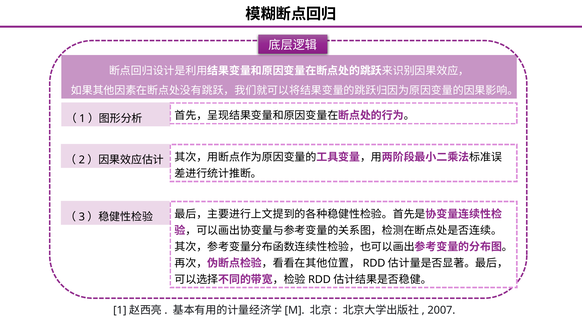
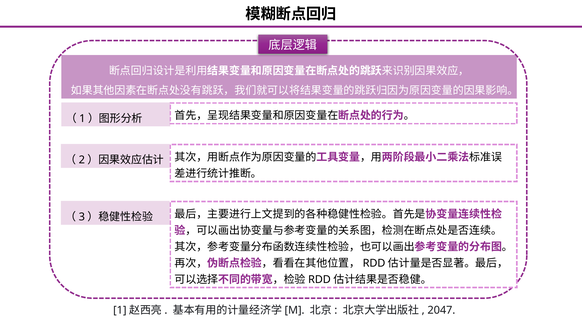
2007: 2007 -> 2047
